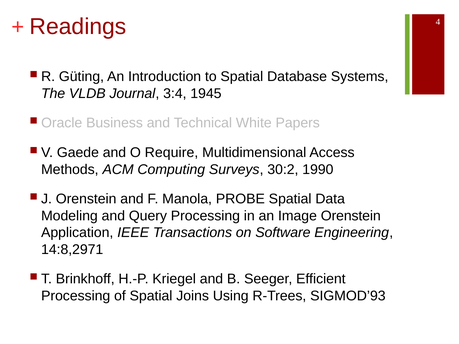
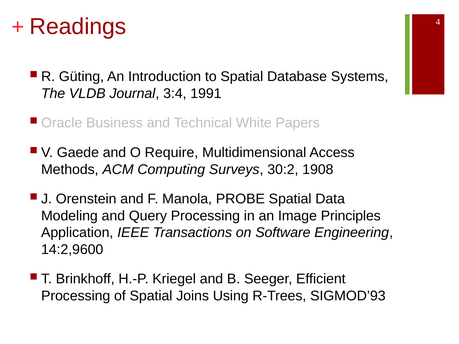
1945: 1945 -> 1991
1990: 1990 -> 1908
Image Orenstein: Orenstein -> Principles
14:8,2971: 14:8,2971 -> 14:2,9600
